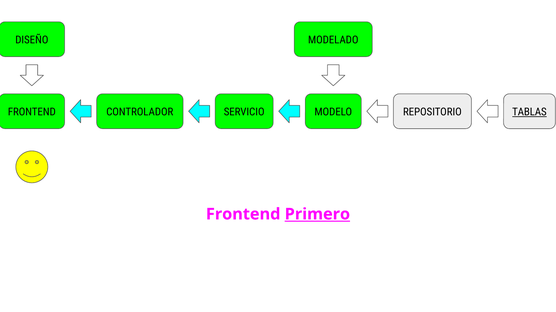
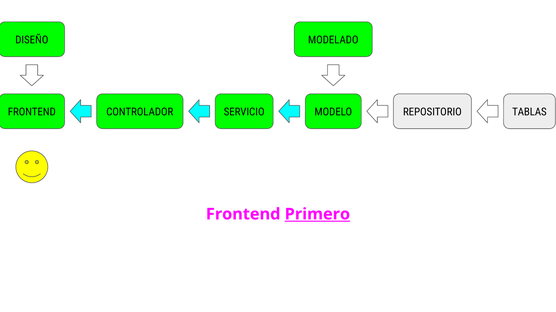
TABLAS underline: present -> none
